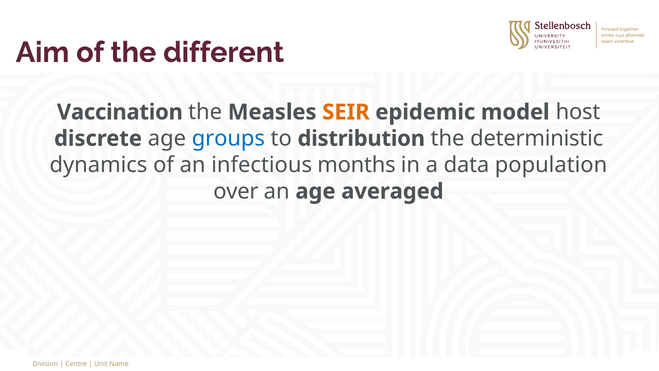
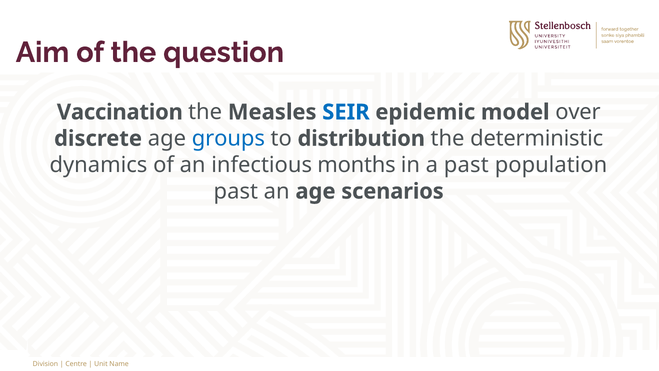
different: different -> question
SEIR colour: orange -> blue
host: host -> over
a data: data -> past
over at (236, 191): over -> past
averaged: averaged -> scenarios
